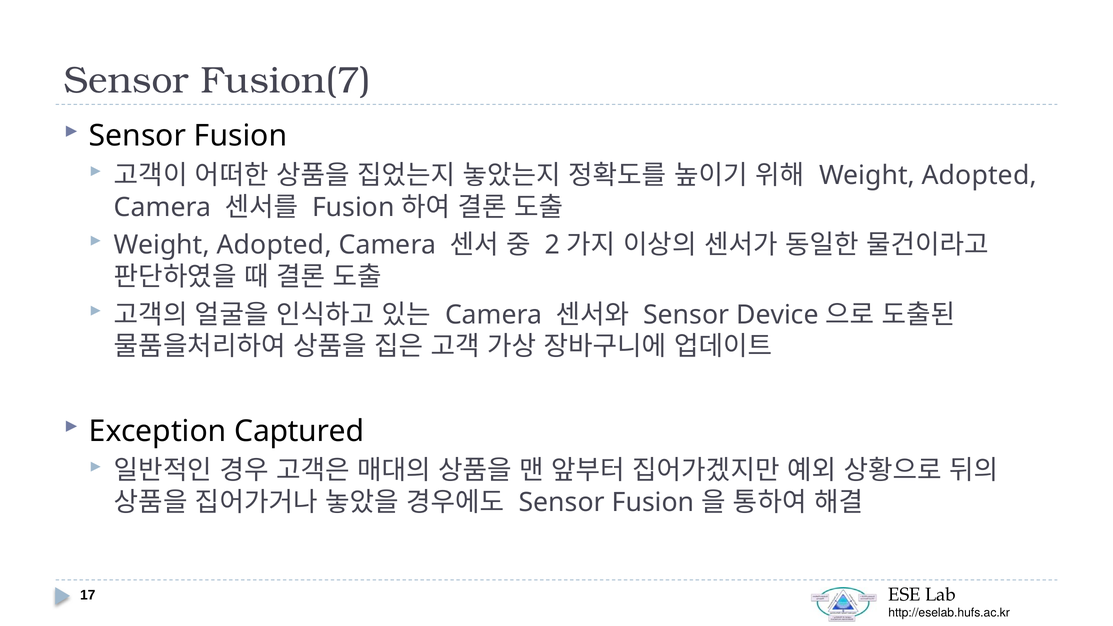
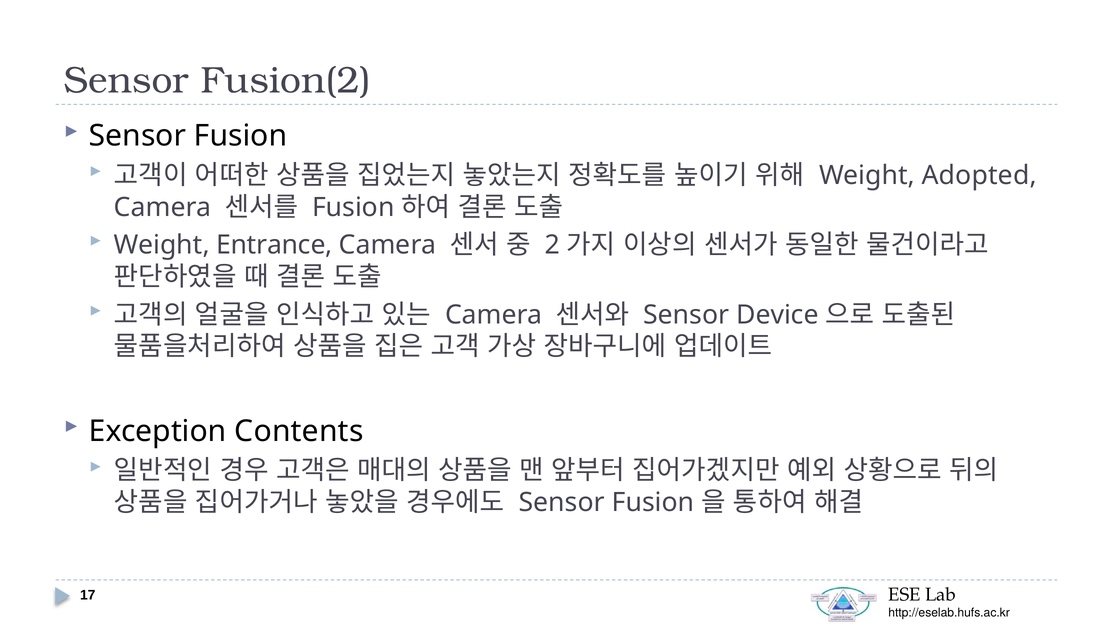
Fusion(7: Fusion(7 -> Fusion(2
Adopted at (274, 245): Adopted -> Entrance
Captured: Captured -> Contents
